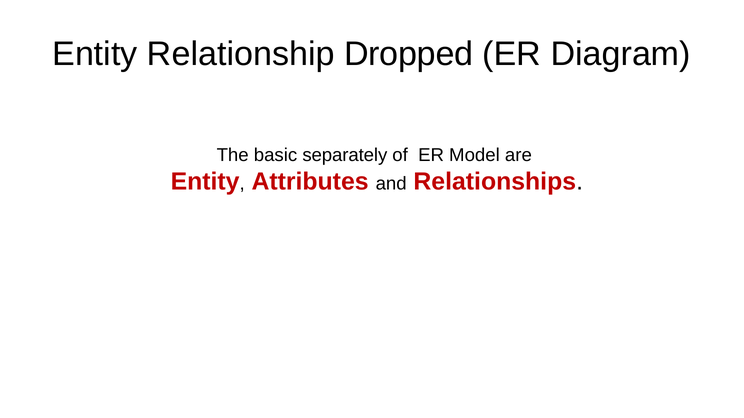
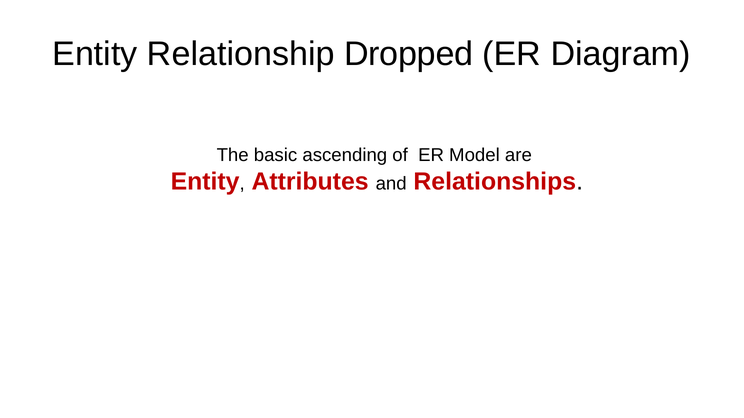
separately: separately -> ascending
